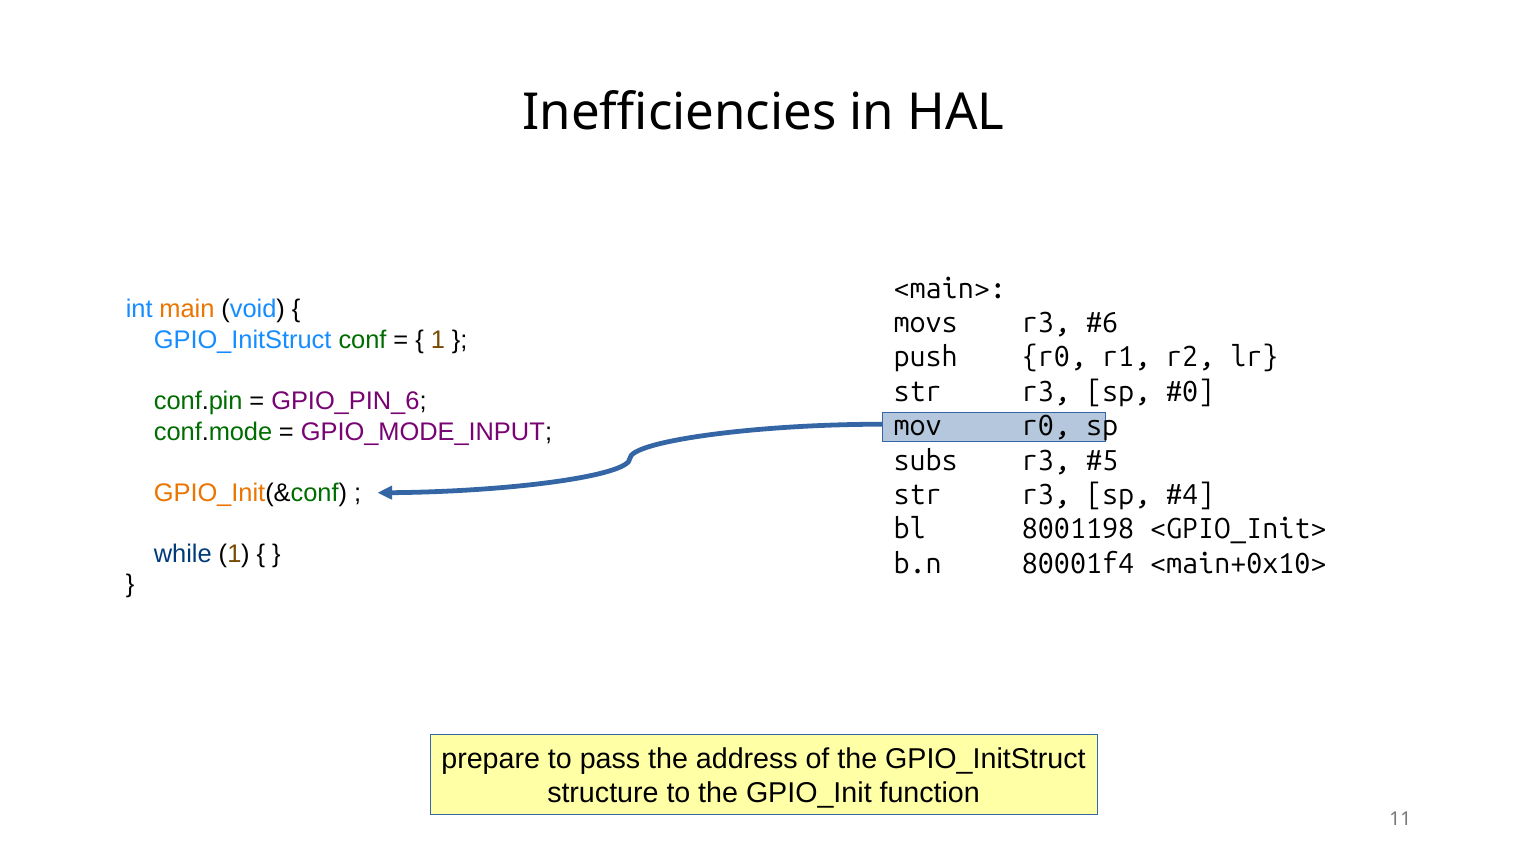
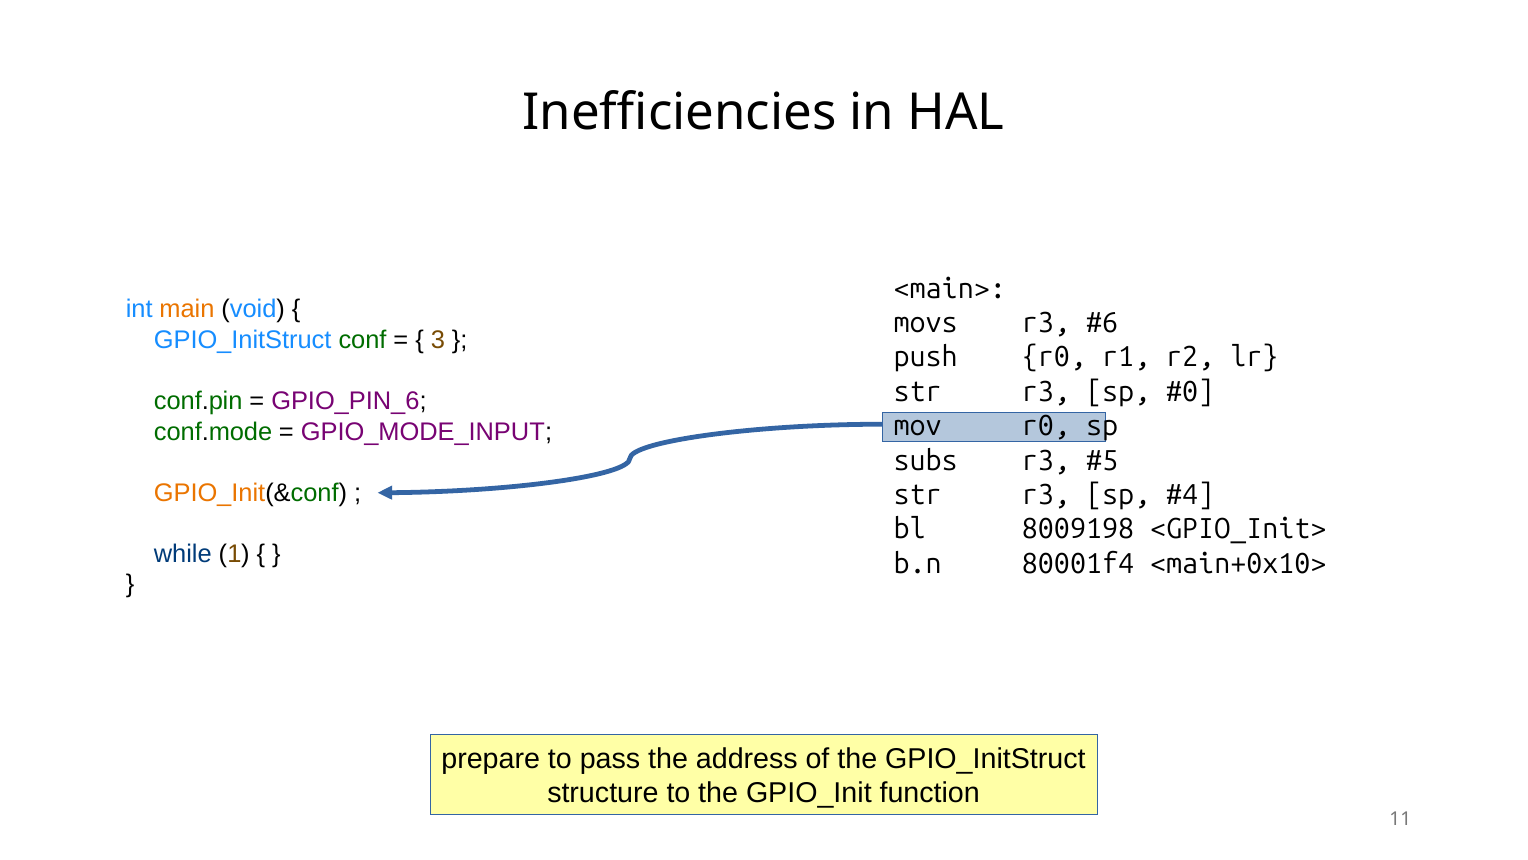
1 at (438, 340): 1 -> 3
8001198: 8001198 -> 8009198
